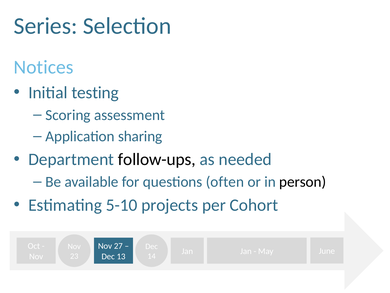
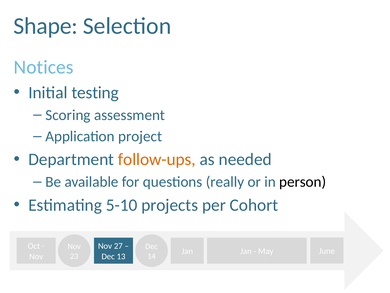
Series: Series -> Shape
sharing: sharing -> project
follow-ups colour: black -> orange
often: often -> really
